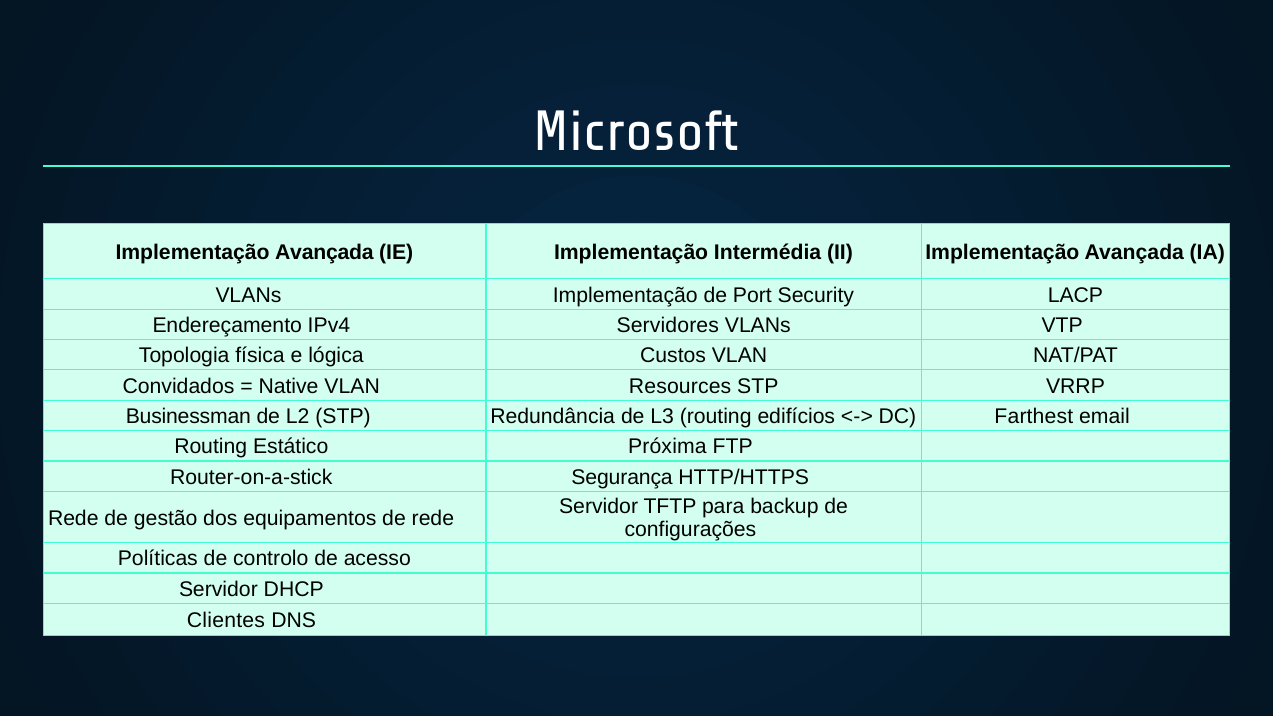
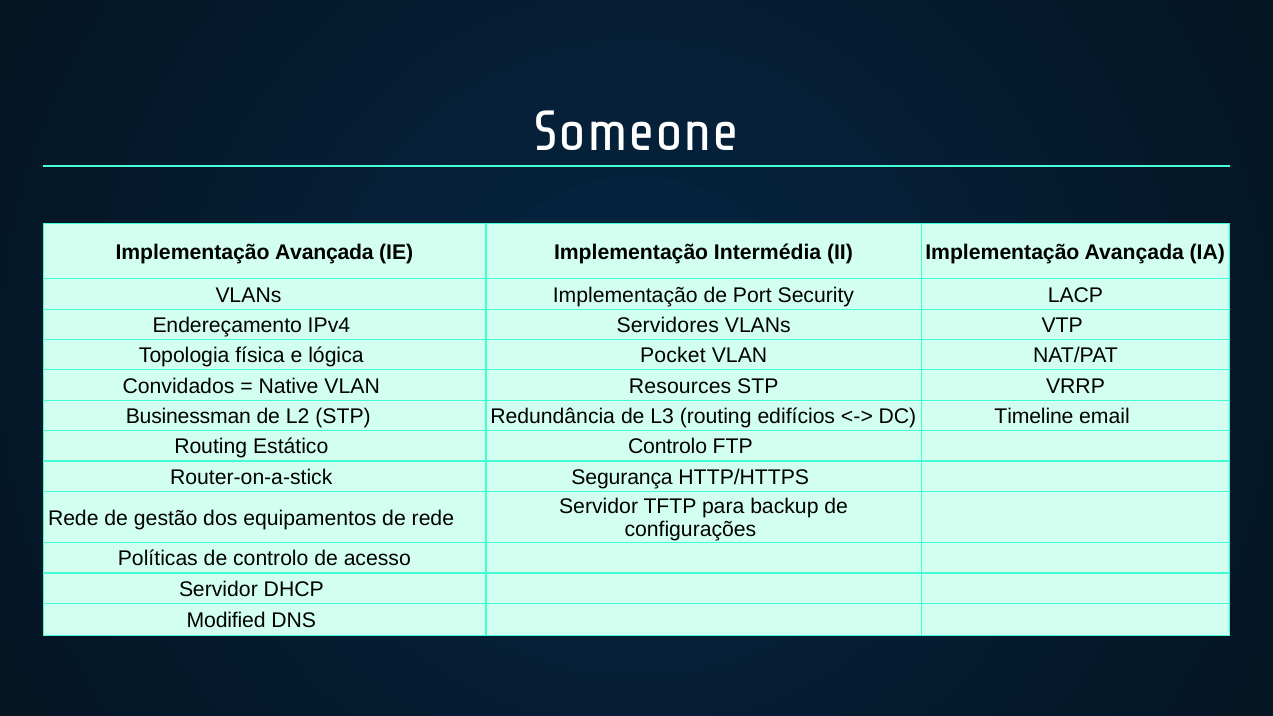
Microsoft: Microsoft -> Someone
Custos: Custos -> Pocket
Farthest: Farthest -> Timeline
Estático✔️ Próxima: Próxima -> Controlo
Clientes: Clientes -> Modified
